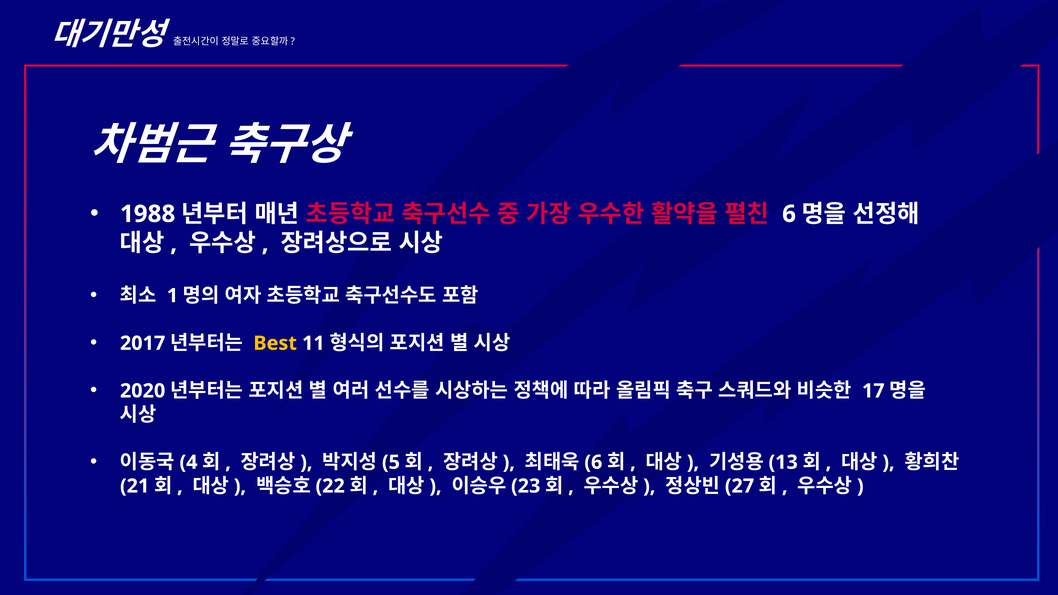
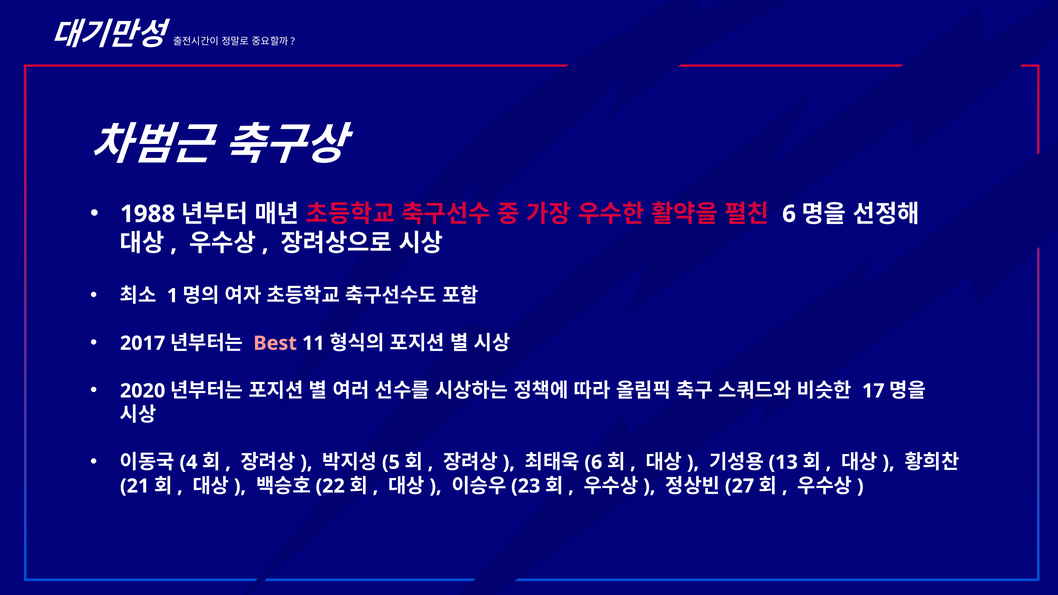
Best colour: yellow -> pink
